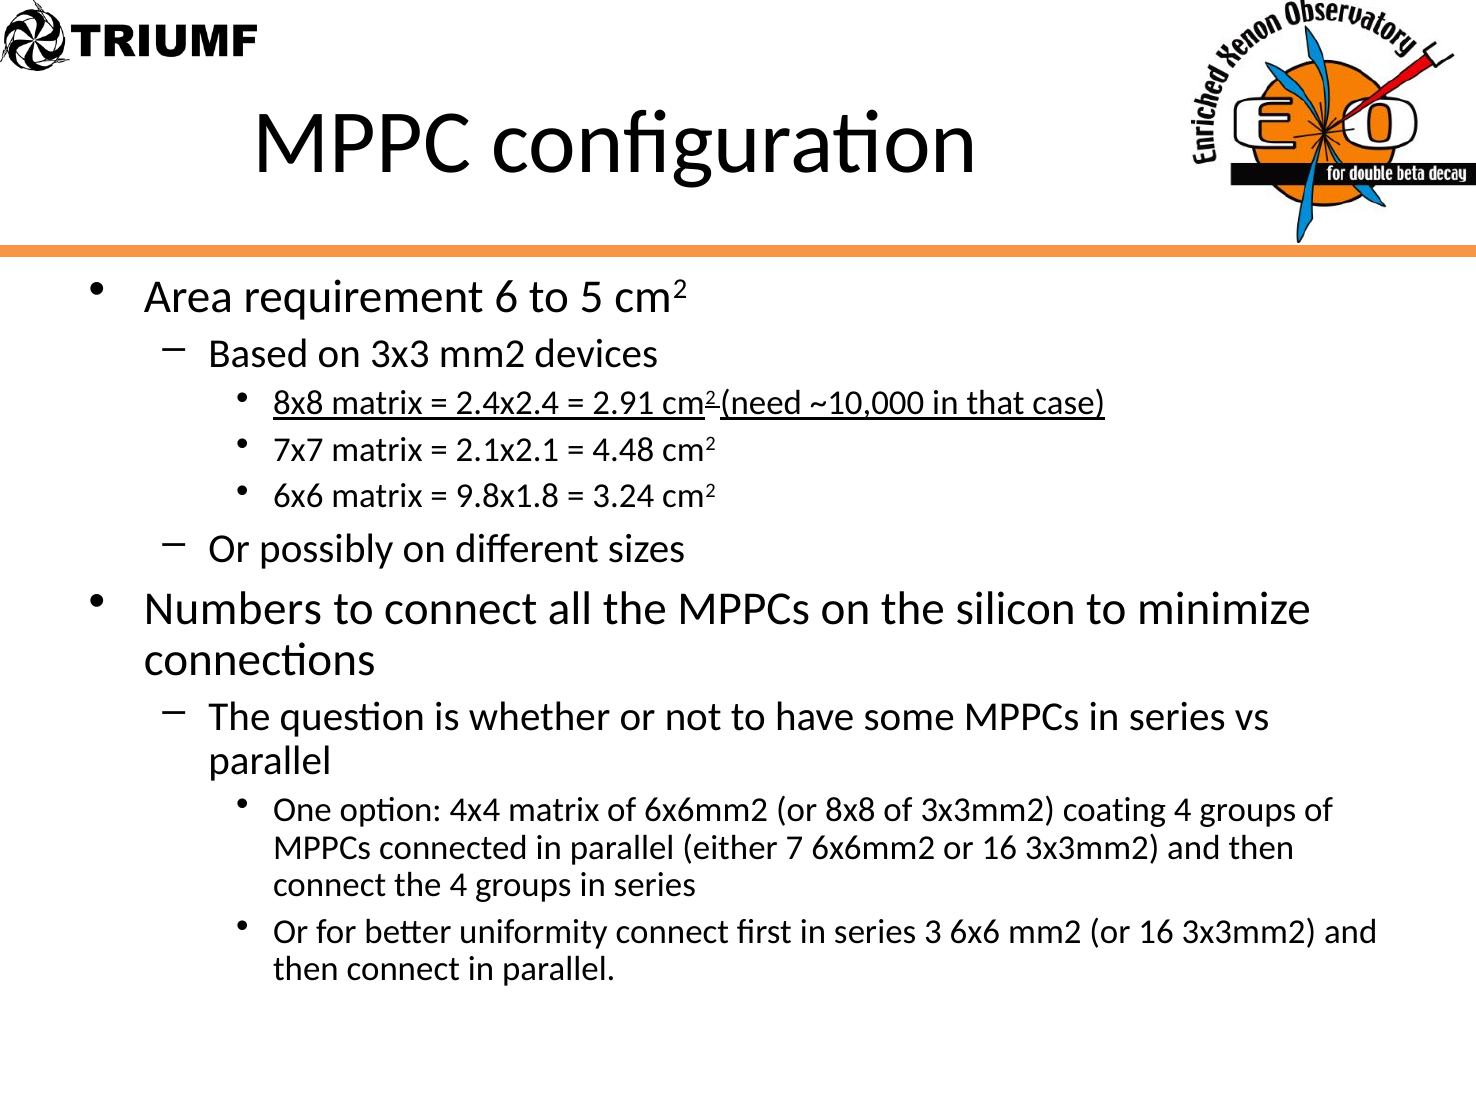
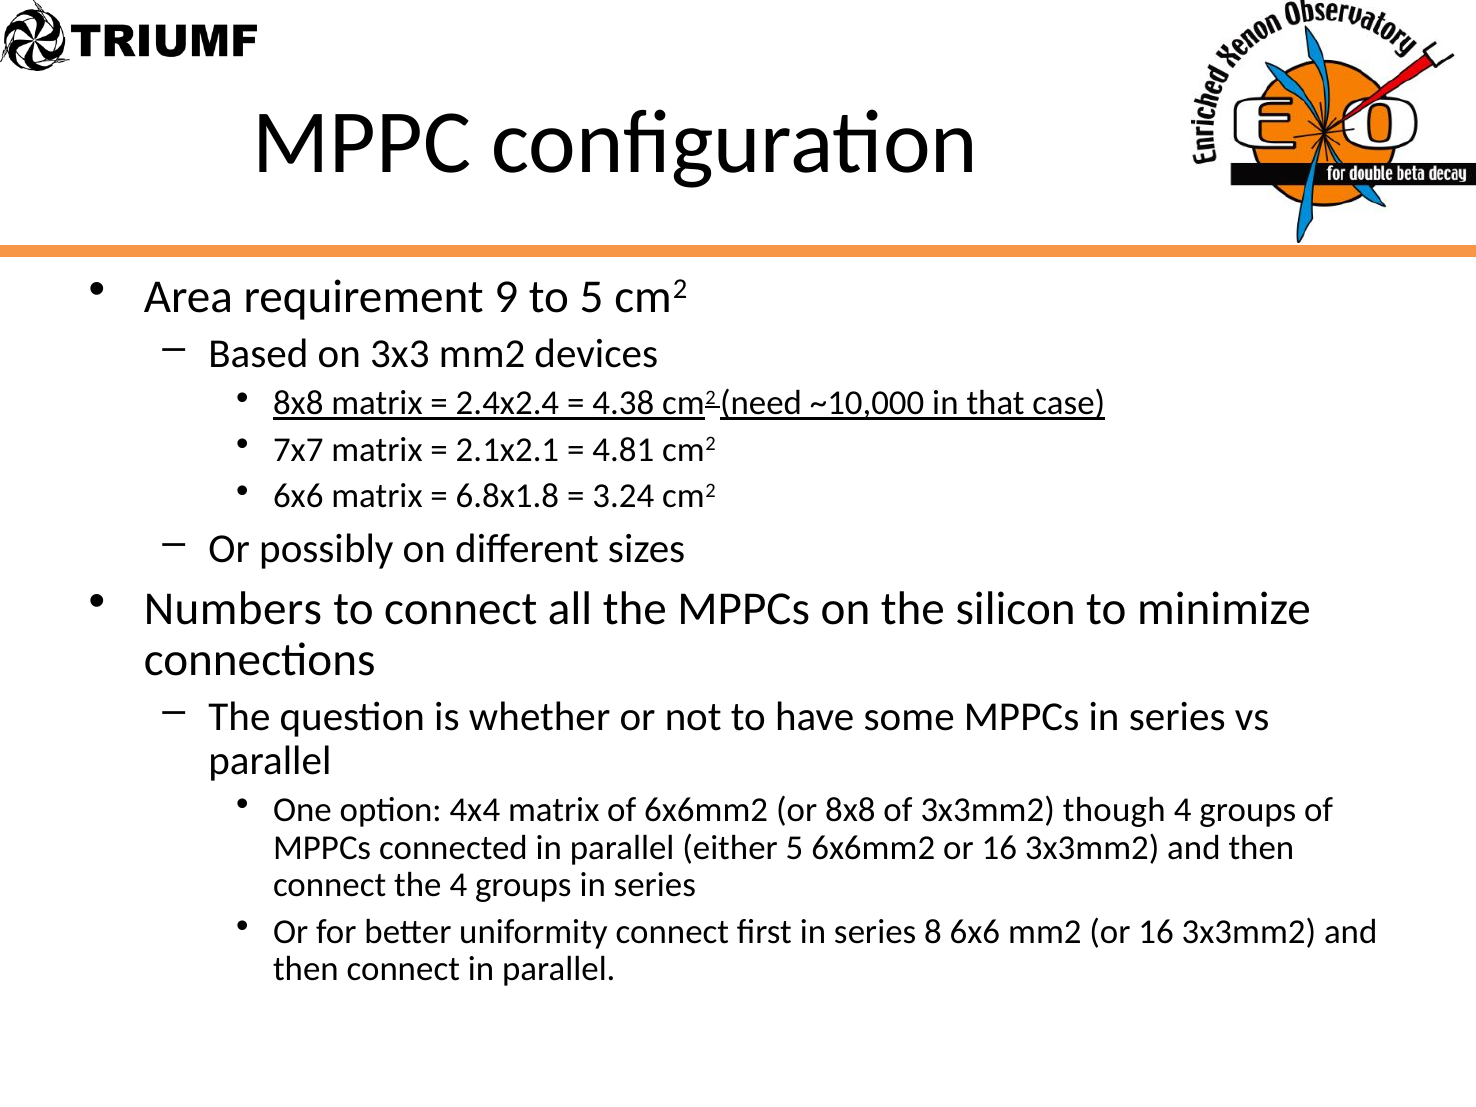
6: 6 -> 9
2.91: 2.91 -> 4.38
4.48: 4.48 -> 4.81
9.8x1.8: 9.8x1.8 -> 6.8x1.8
coating: coating -> though
either 7: 7 -> 5
3: 3 -> 8
